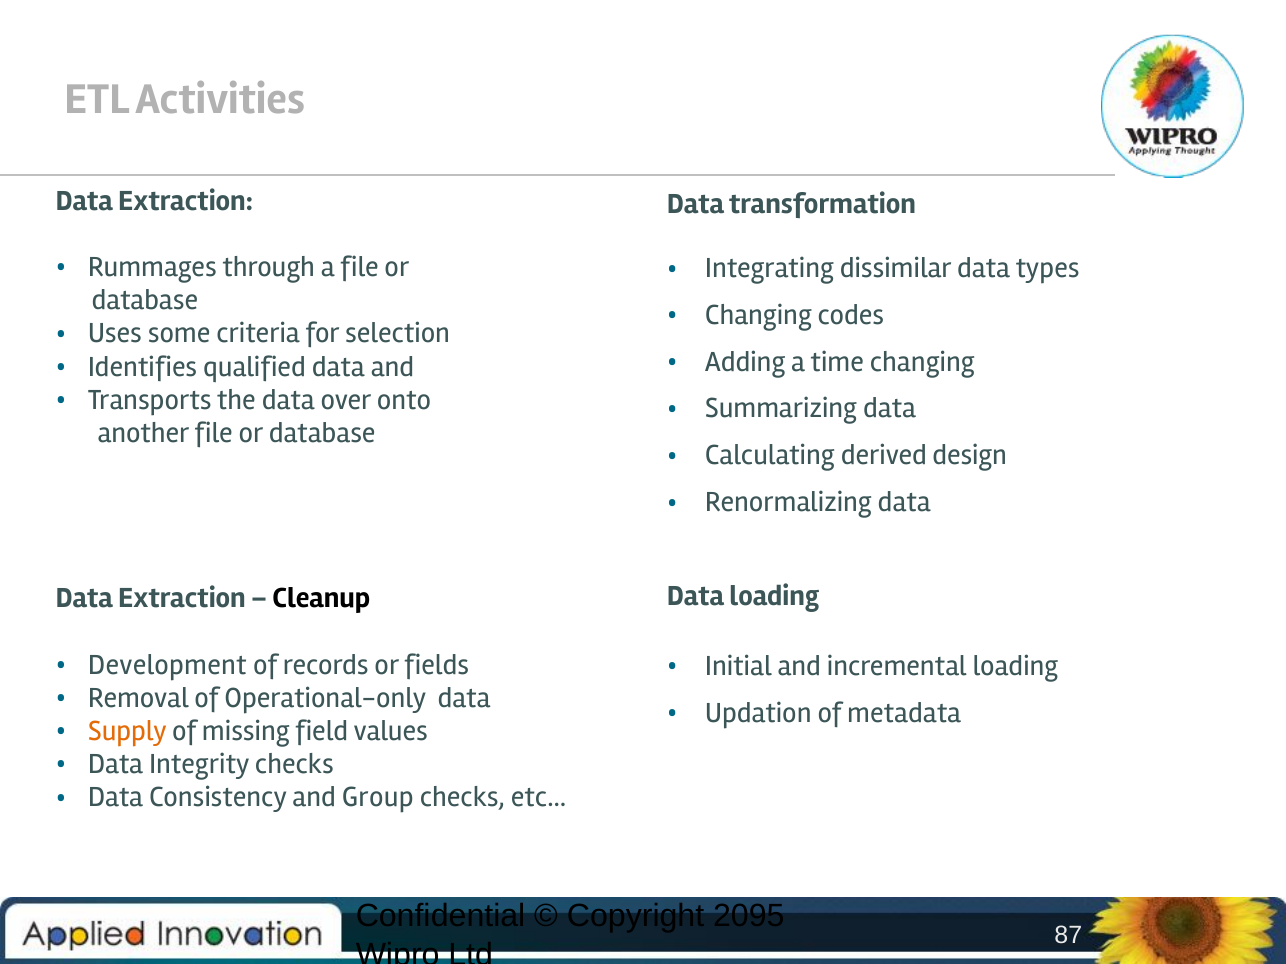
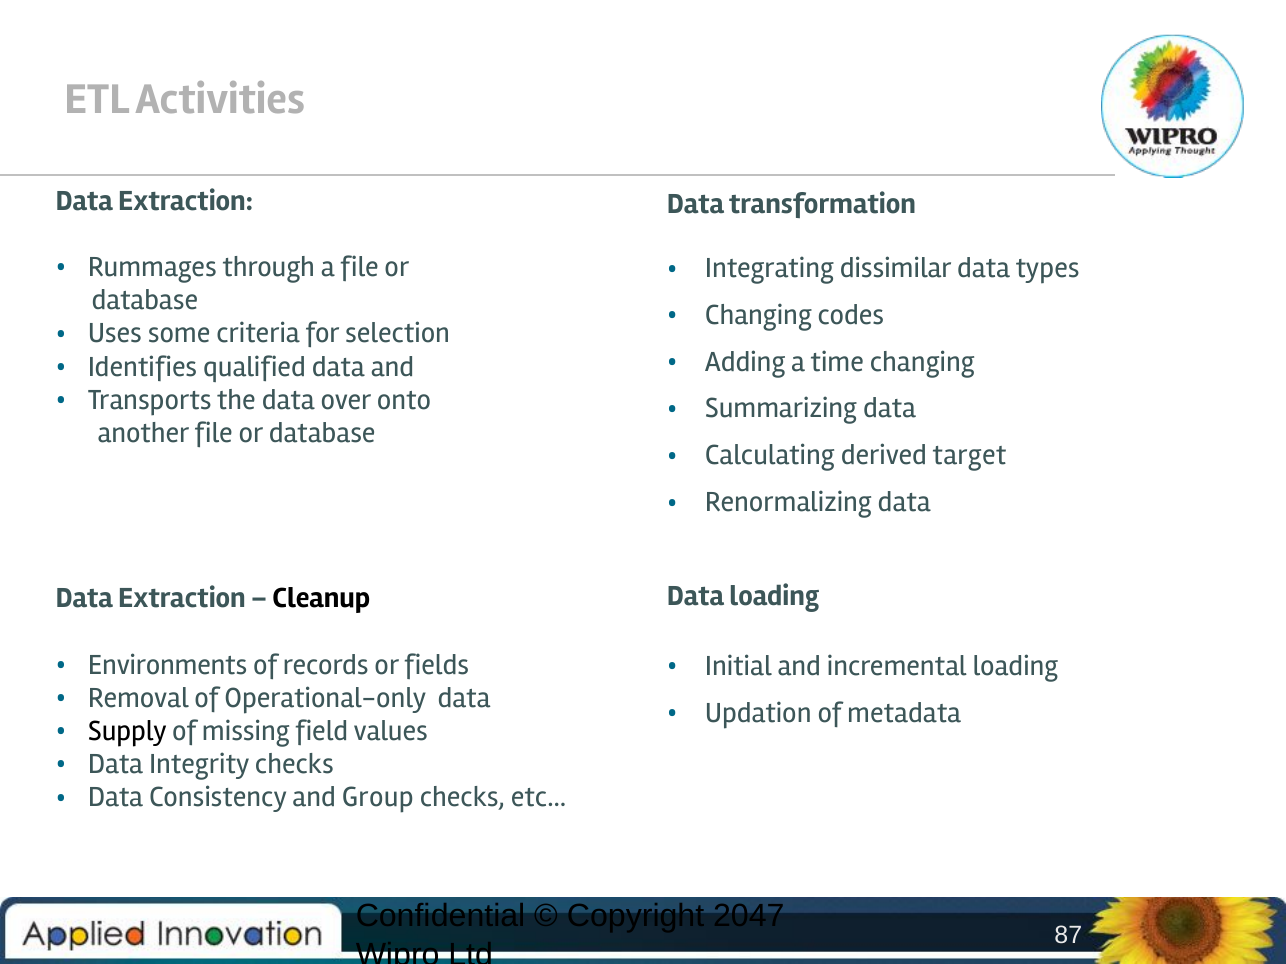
design: design -> target
Development: Development -> Environments
Supply colour: orange -> black
2095: 2095 -> 2047
